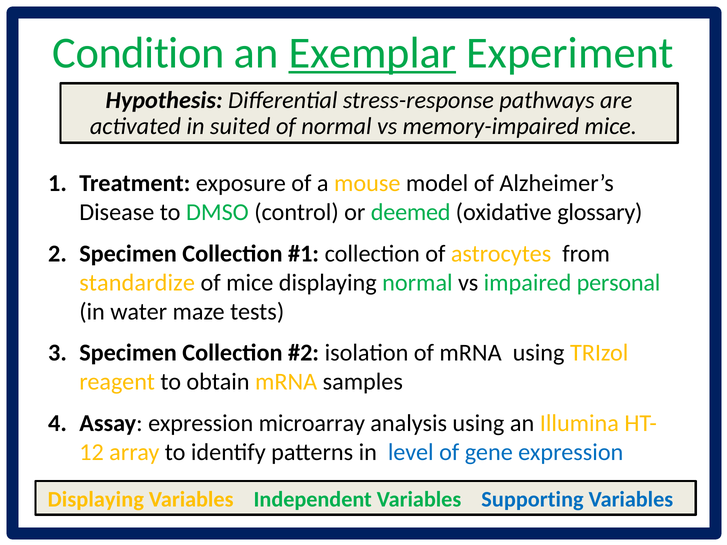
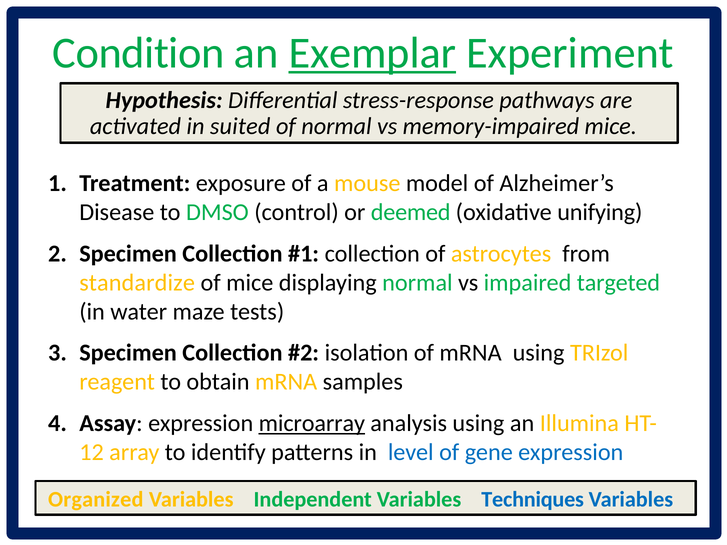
glossary: glossary -> unifying
personal: personal -> targeted
microarray underline: none -> present
Displaying at (96, 500): Displaying -> Organized
Supporting: Supporting -> Techniques
